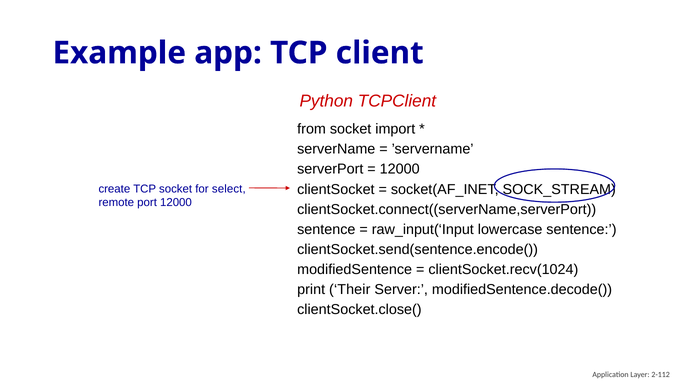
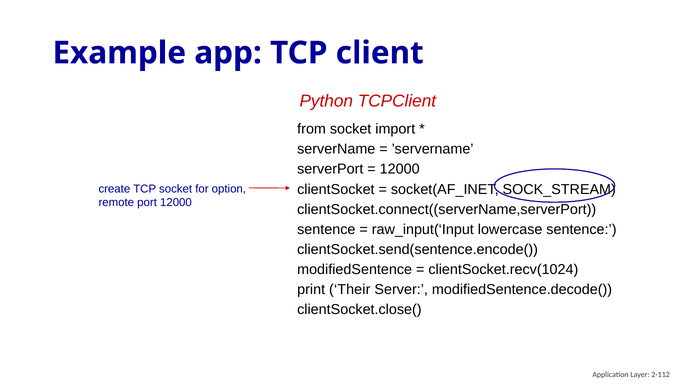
select: select -> option
